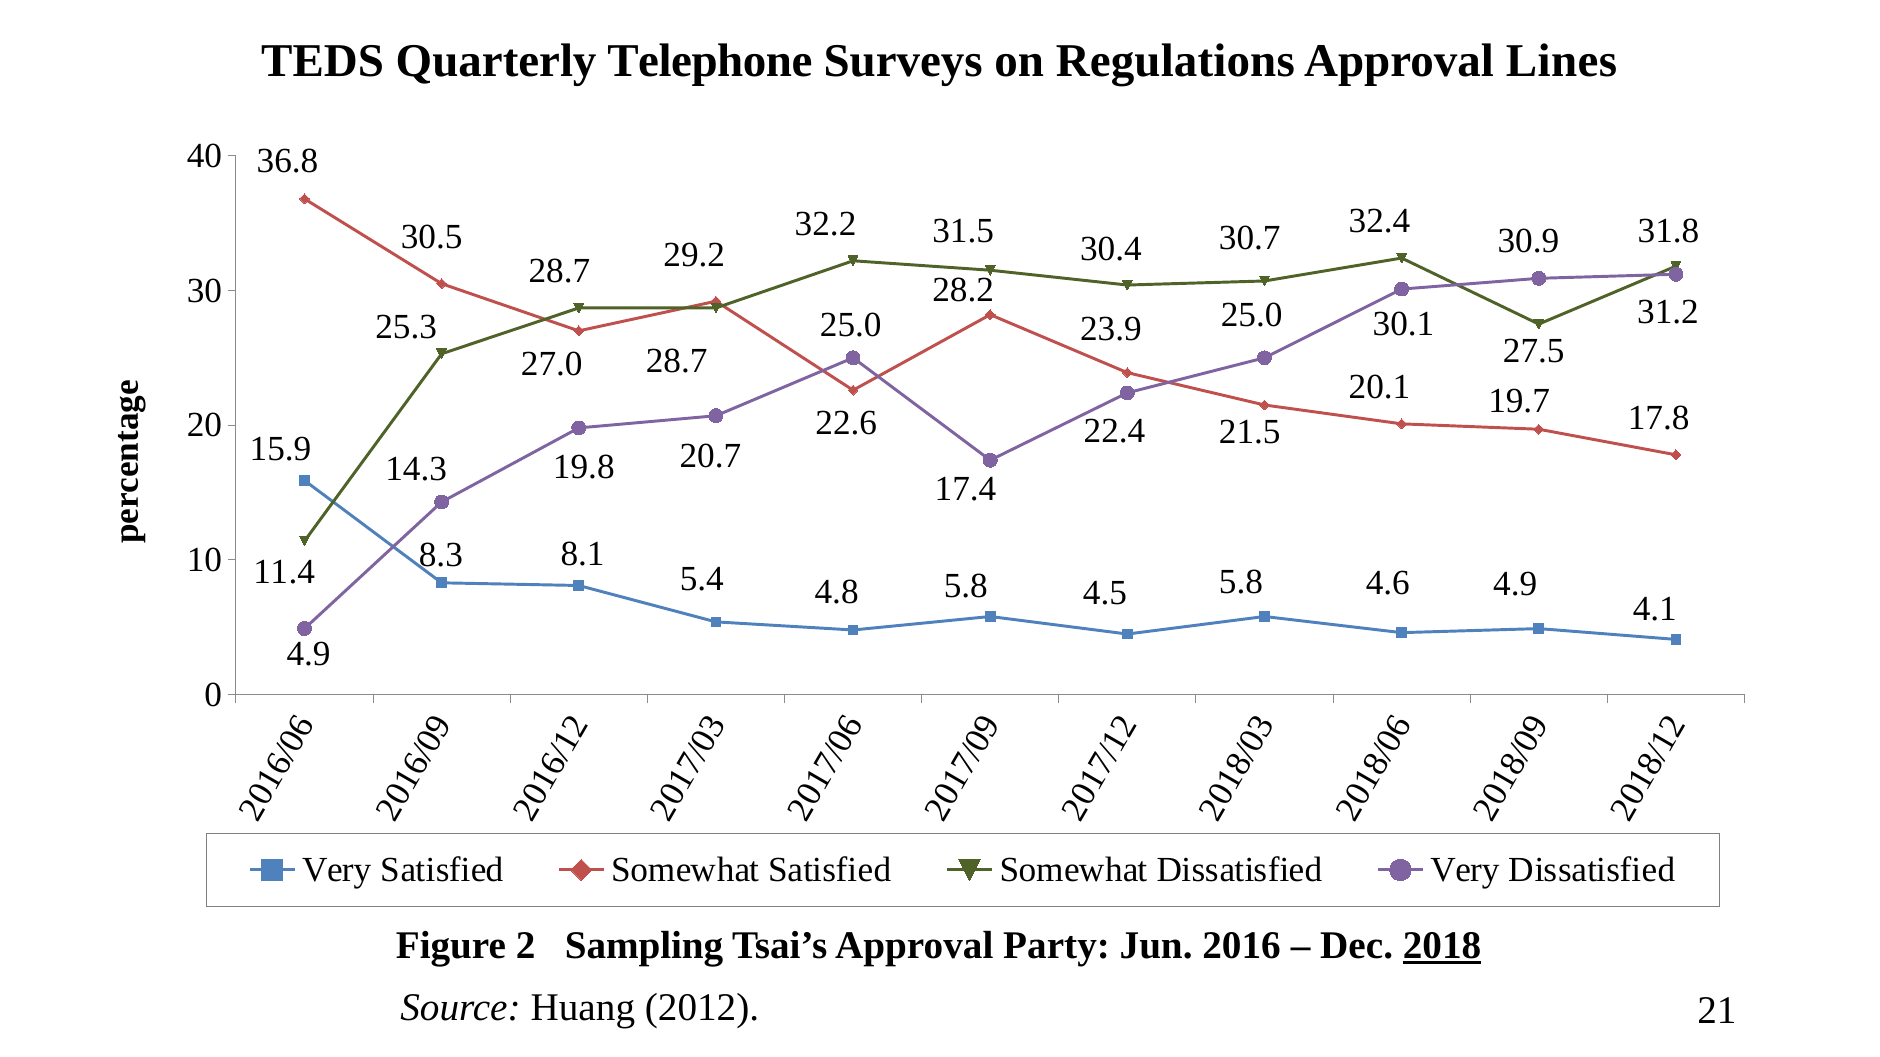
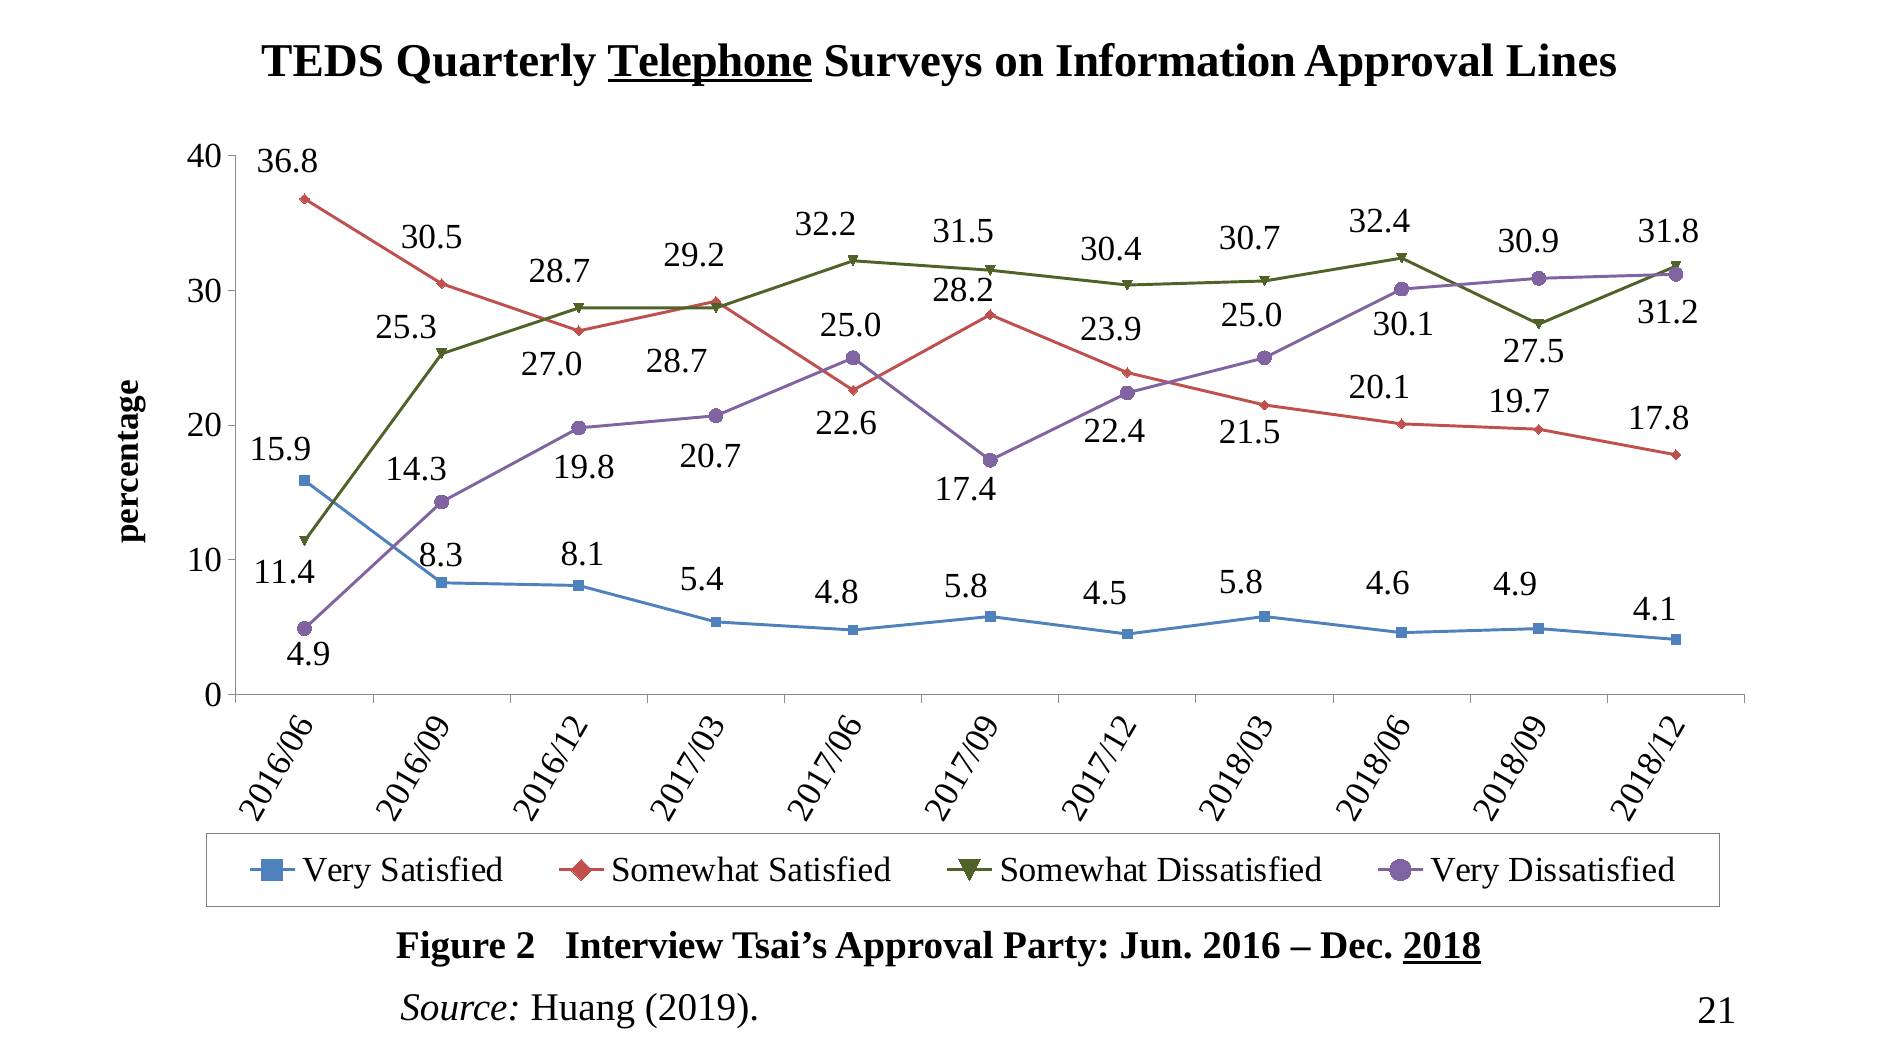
Telephone underline: none -> present
Regulations: Regulations -> Information
Sampling: Sampling -> Interview
2012: 2012 -> 2019
